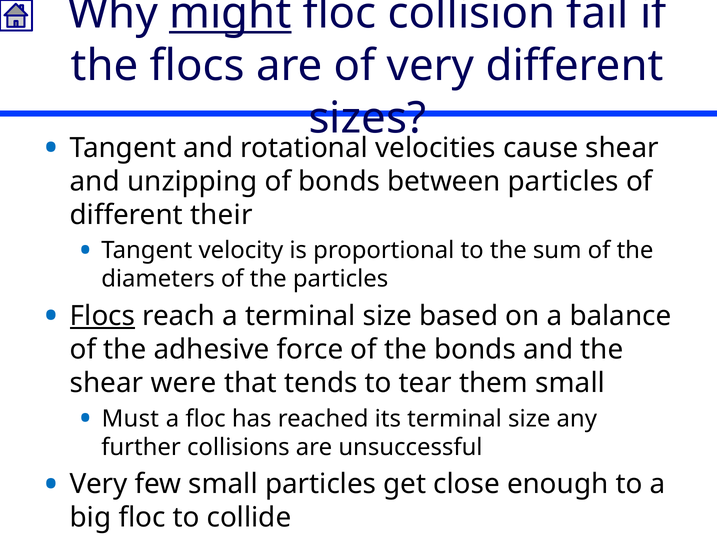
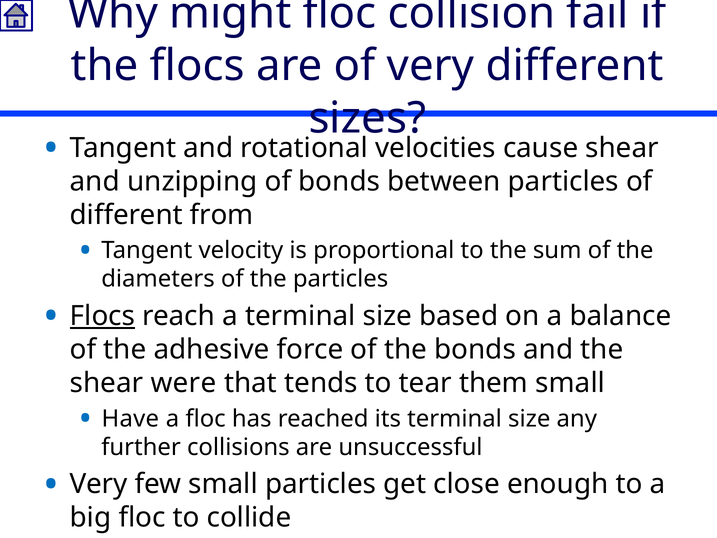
might underline: present -> none
their: their -> from
Must: Must -> Have
